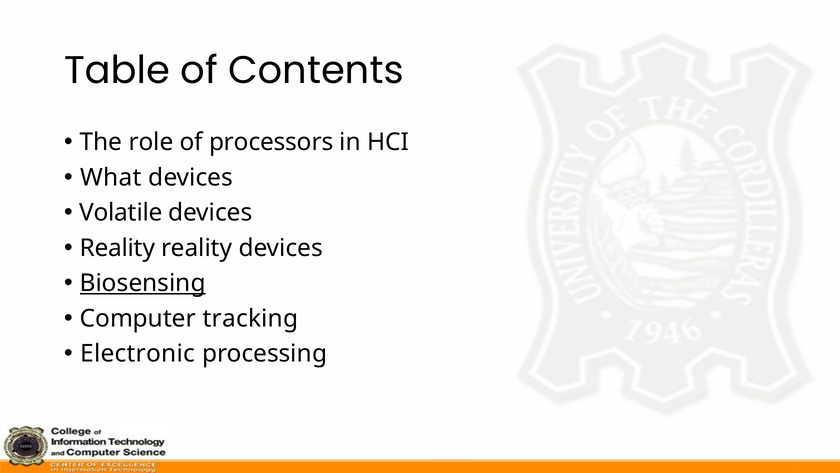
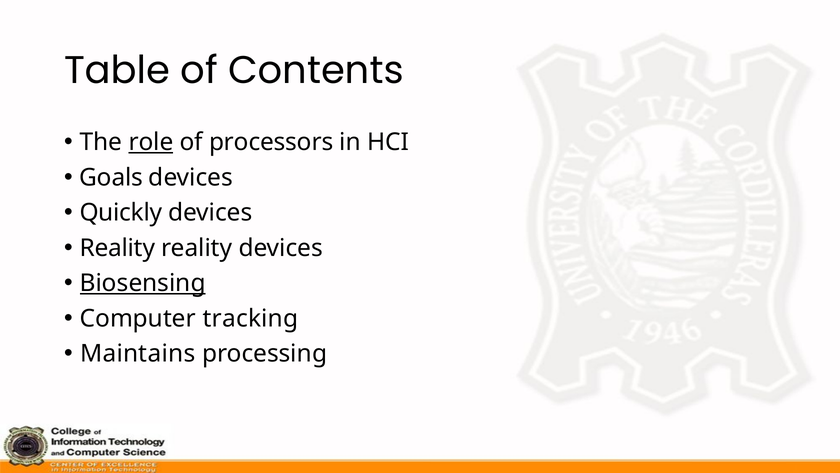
role underline: none -> present
What: What -> Goals
Volatile: Volatile -> Quickly
Electronic: Electronic -> Maintains
